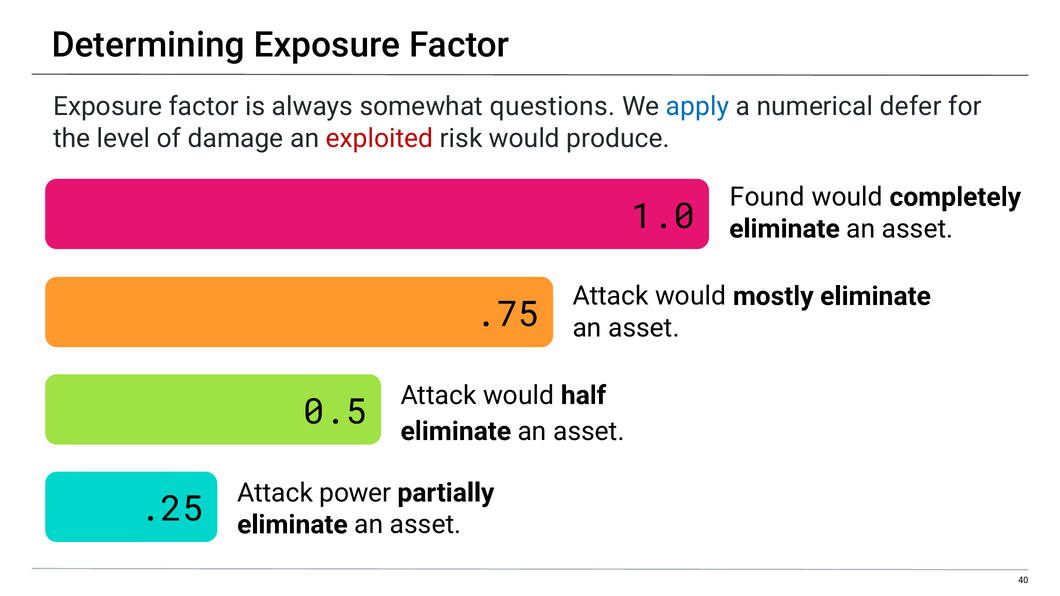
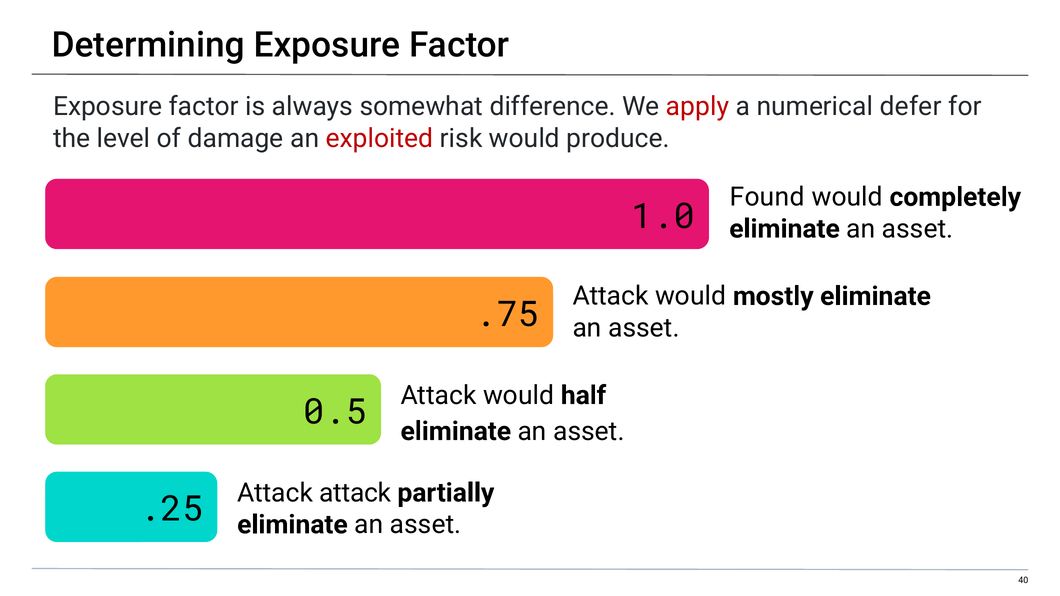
questions: questions -> difference
apply colour: blue -> red
Attack power: power -> attack
